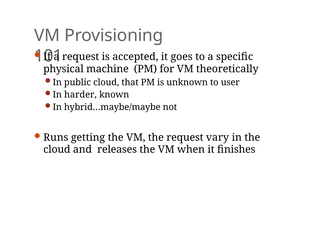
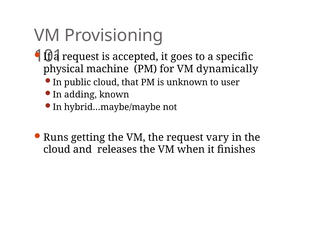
theoretically: theoretically -> dynamically
harder: harder -> adding
